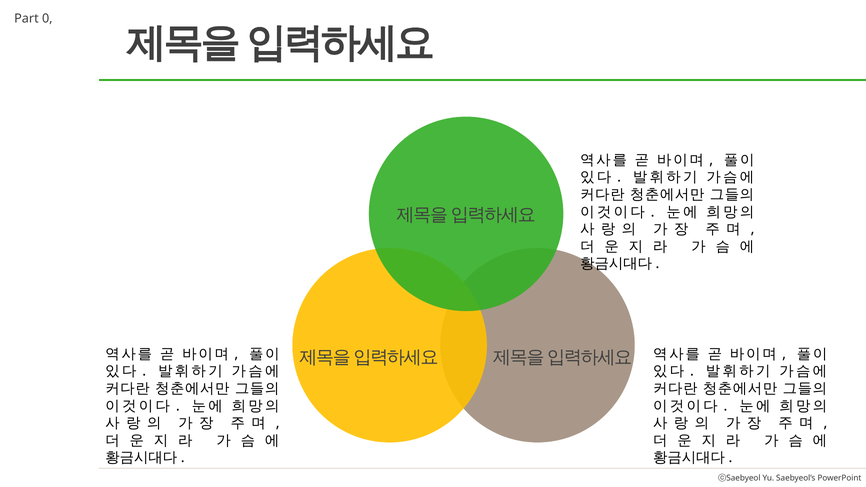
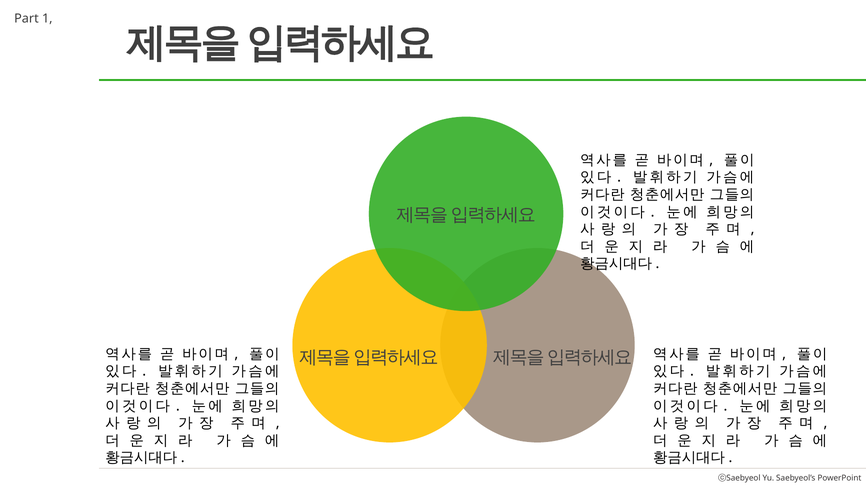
0: 0 -> 1
